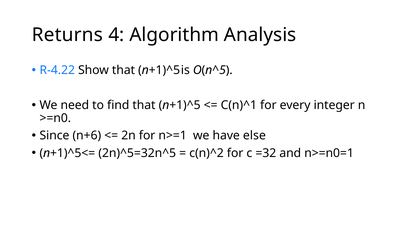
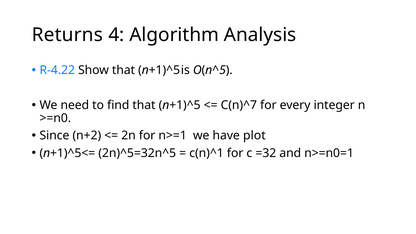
C(n)^1: C(n)^1 -> C(n)^7
n+6: n+6 -> n+2
else: else -> plot
c(n)^2: c(n)^2 -> c(n)^1
